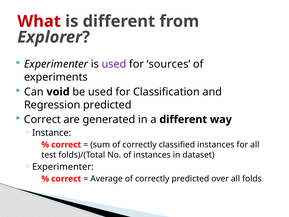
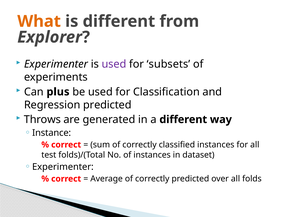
What colour: red -> orange
sources: sources -> subsets
void: void -> plus
Correct at (42, 119): Correct -> Throws
